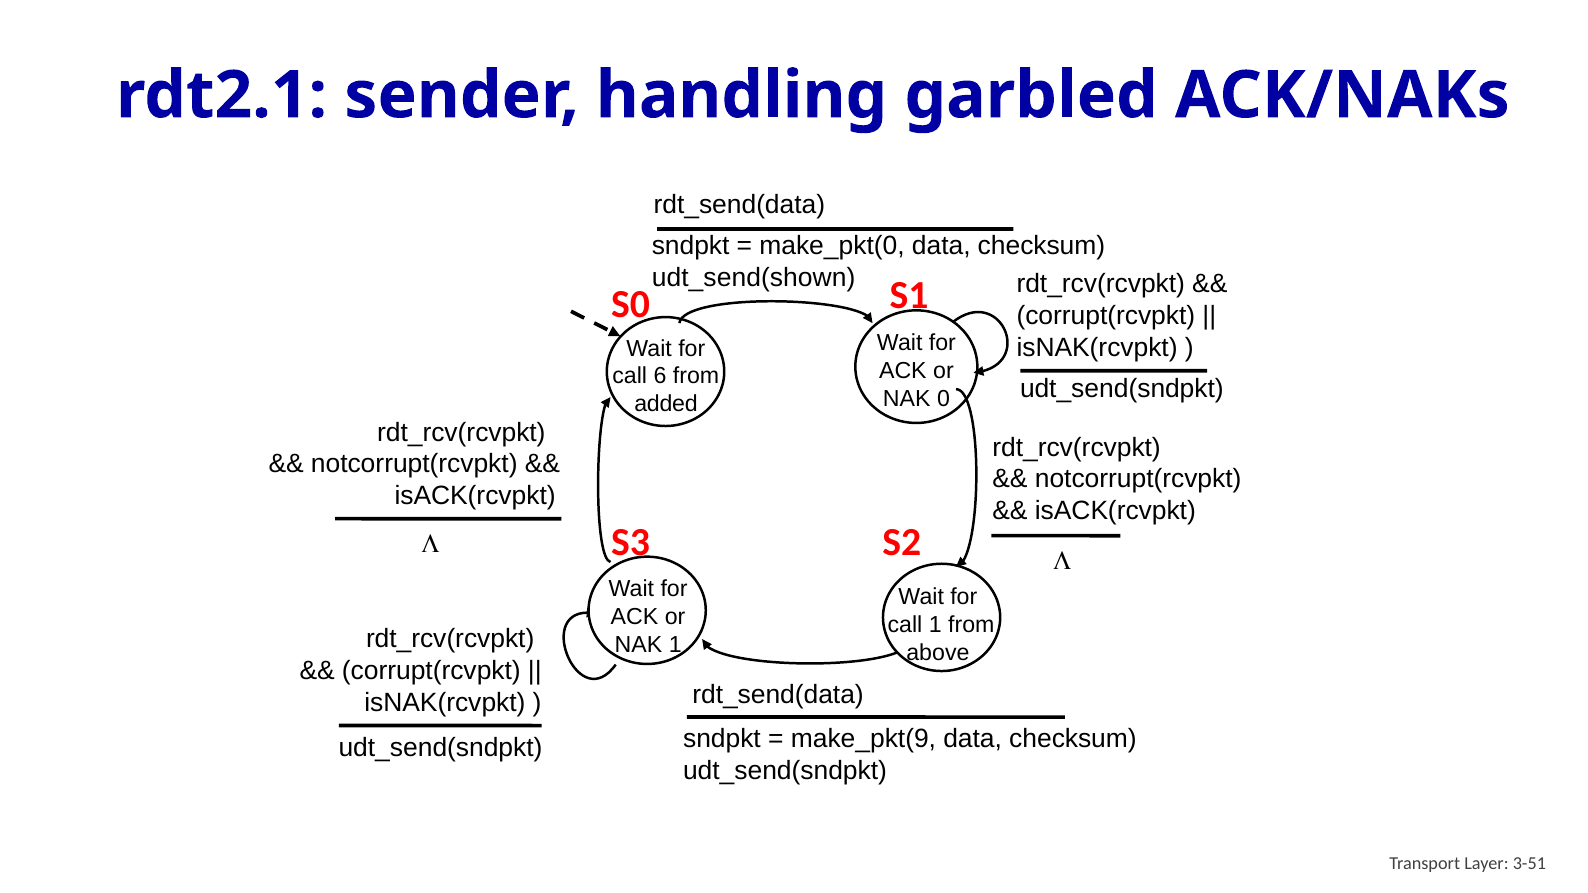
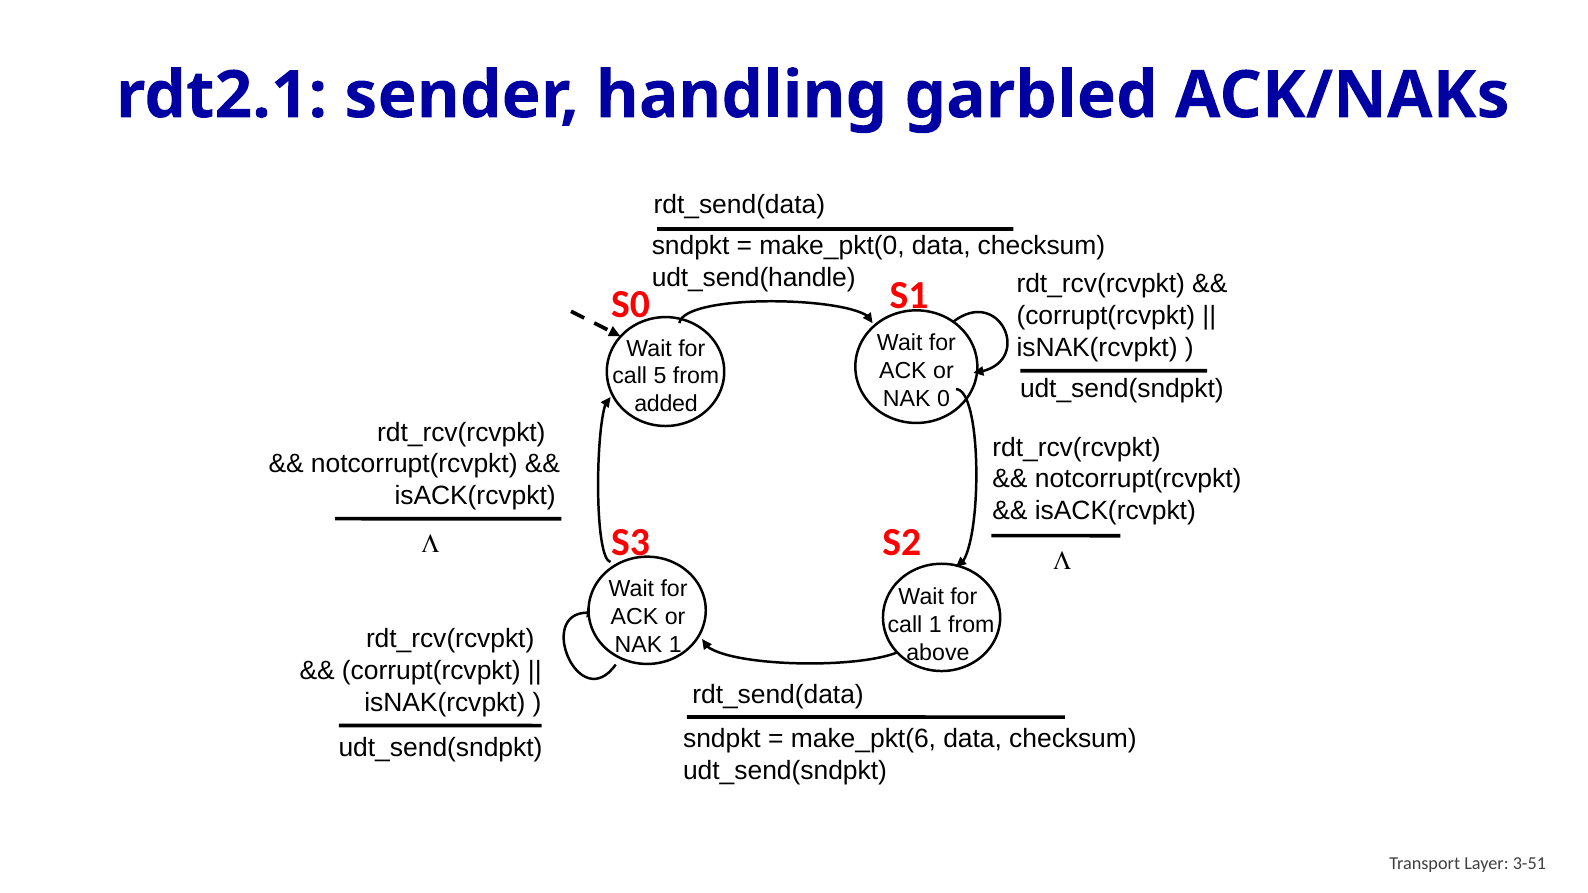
udt_send(shown: udt_send(shown -> udt_send(handle
6: 6 -> 5
make_pkt(9: make_pkt(9 -> make_pkt(6
